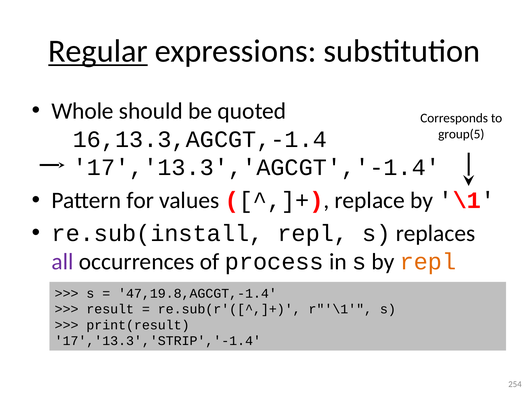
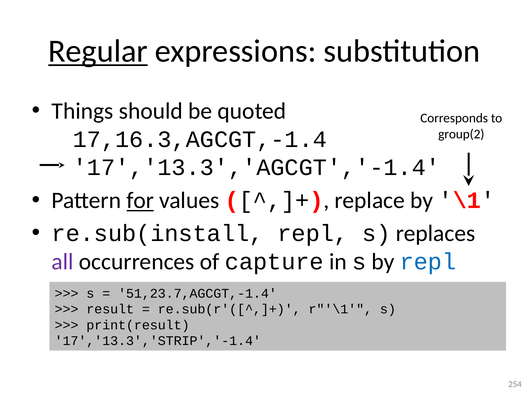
Whole: Whole -> Things
group(5: group(5 -> group(2
16,13.3,AGCGT,-1.4: 16,13.3,AGCGT,-1.4 -> 17,16.3,AGCGT,-1.4
for underline: none -> present
process: process -> capture
repl at (428, 261) colour: orange -> blue
47,19.8,AGCGT,-1.4: 47,19.8,AGCGT,-1.4 -> 51,23.7,AGCGT,-1.4
